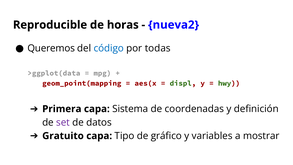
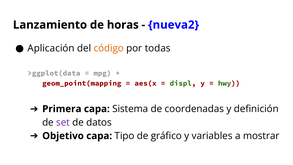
Reproducible: Reproducible -> Lanzamiento
Queremos: Queremos -> Aplicación
código colour: blue -> orange
Gratuito: Gratuito -> Objetivo
